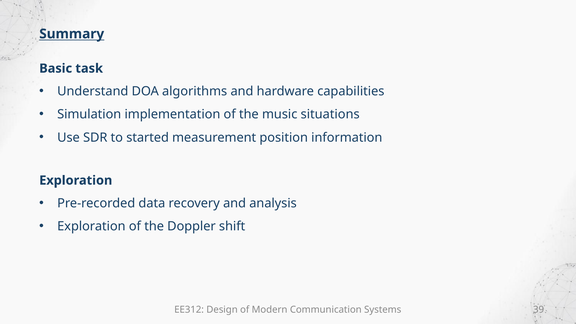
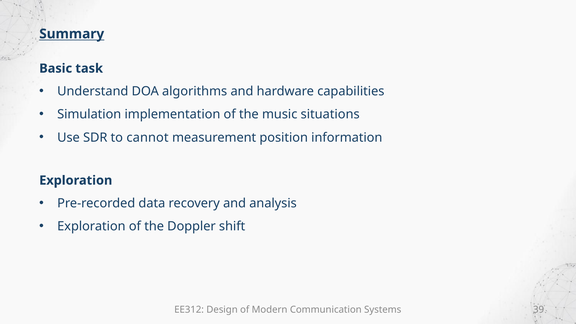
started: started -> cannot
